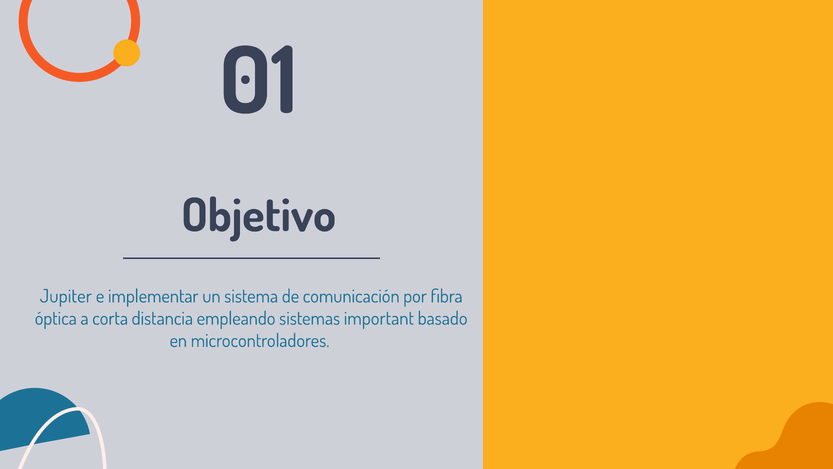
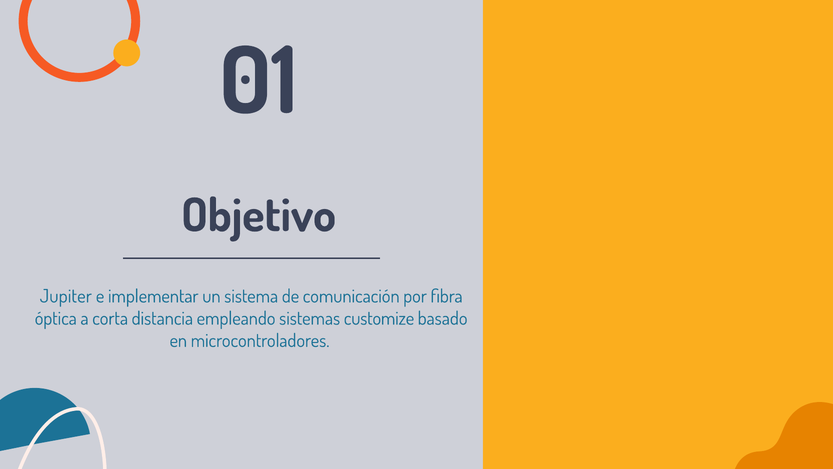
important: important -> customize
